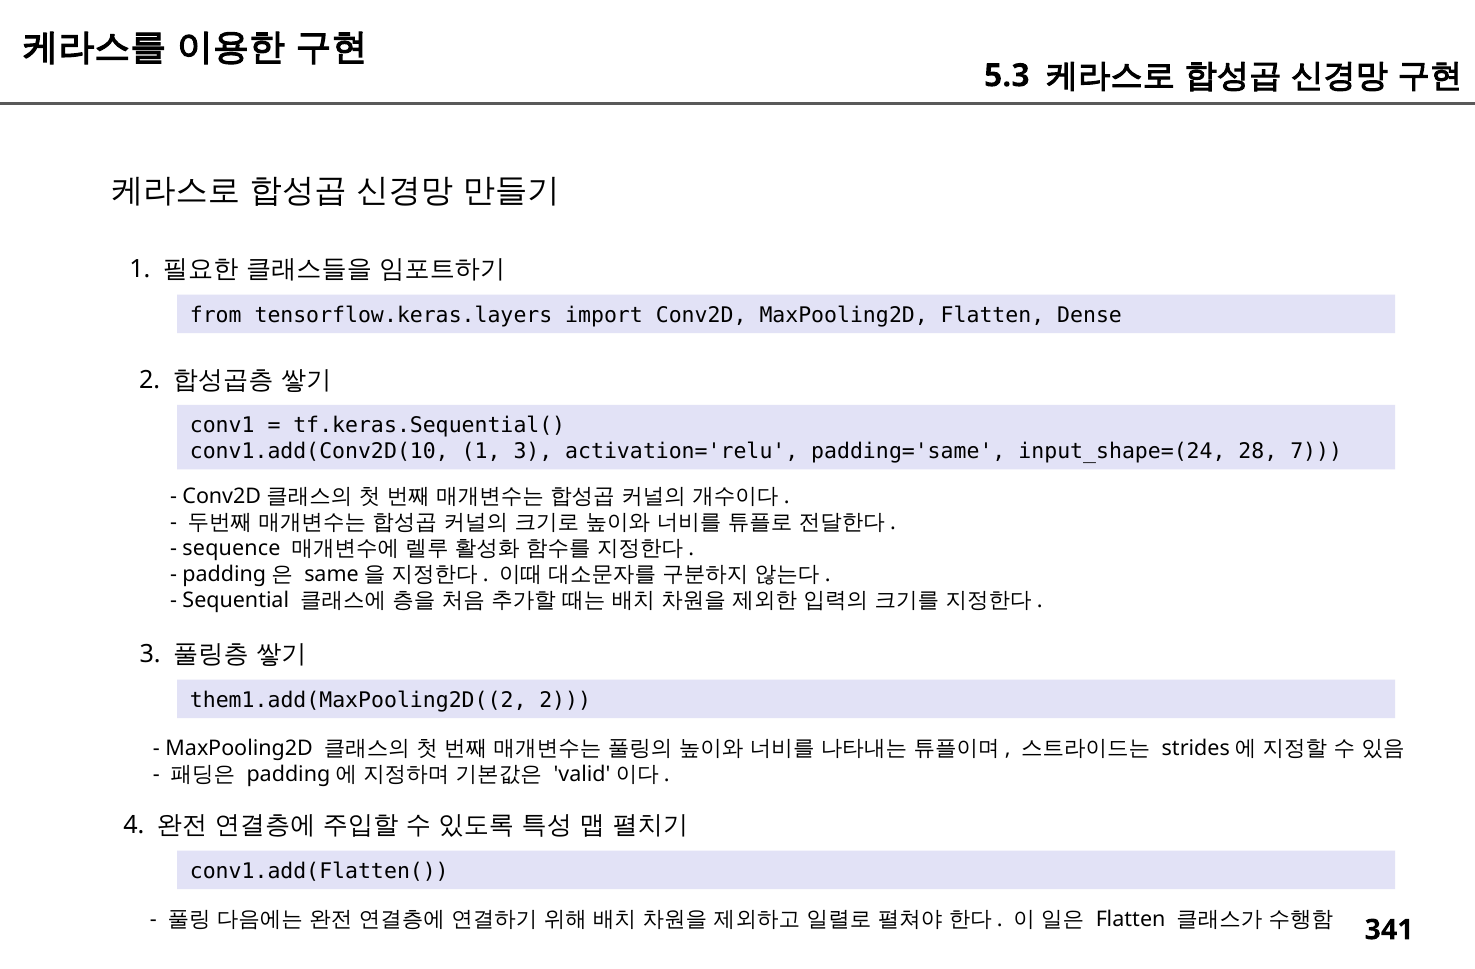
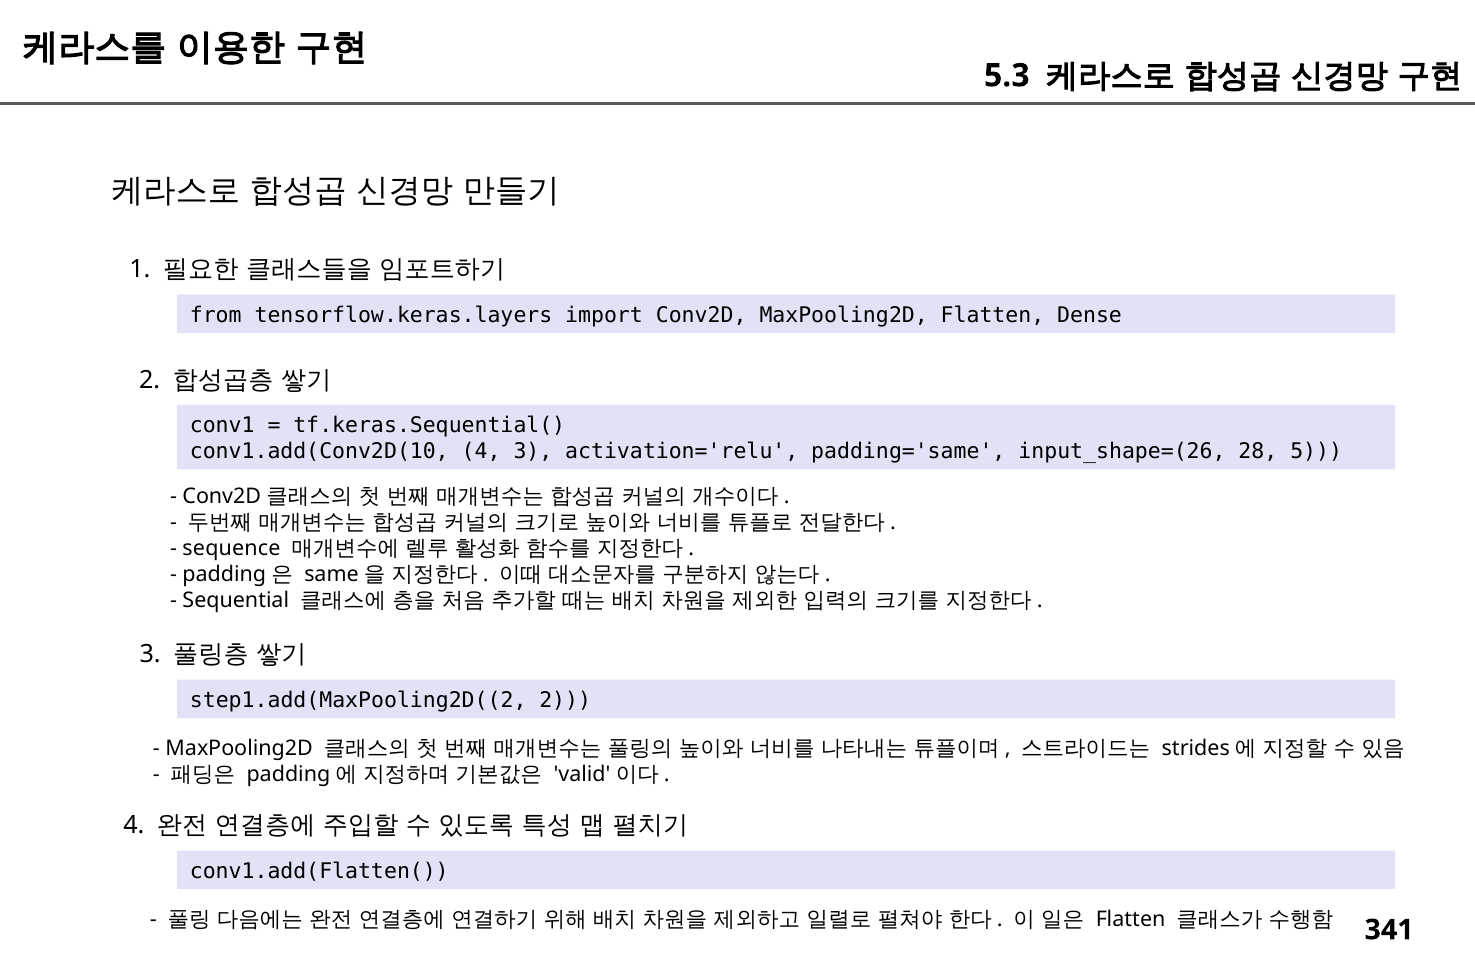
conv1.add(Conv2D(10 1: 1 -> 4
input_shape=(24: input_shape=(24 -> input_shape=(26
7: 7 -> 5
them1.add(MaxPooling2D((2: them1.add(MaxPooling2D((2 -> step1.add(MaxPooling2D((2
